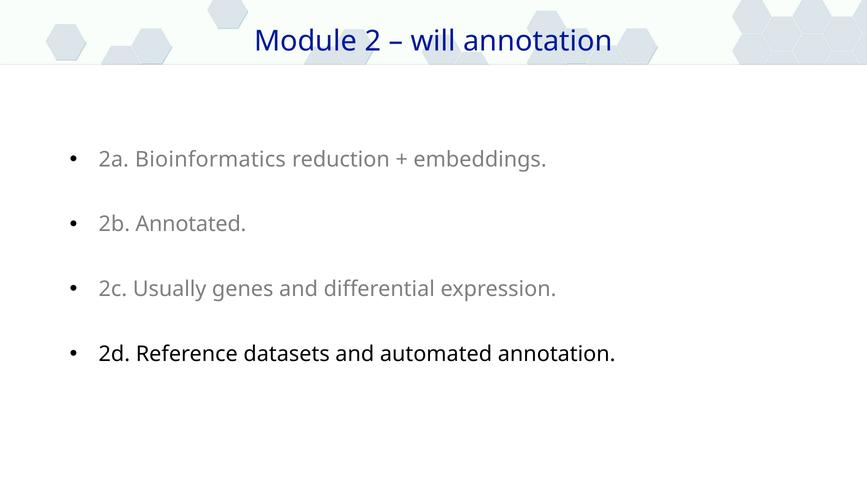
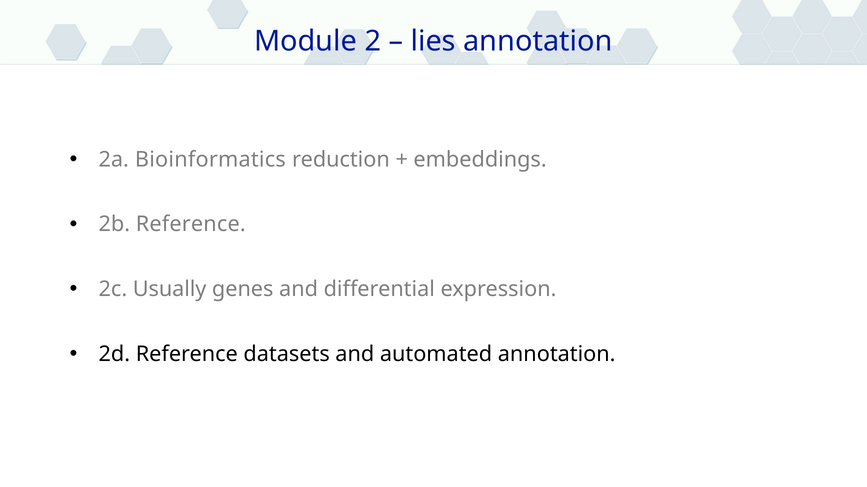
will: will -> lies
2b Annotated: Annotated -> Reference
